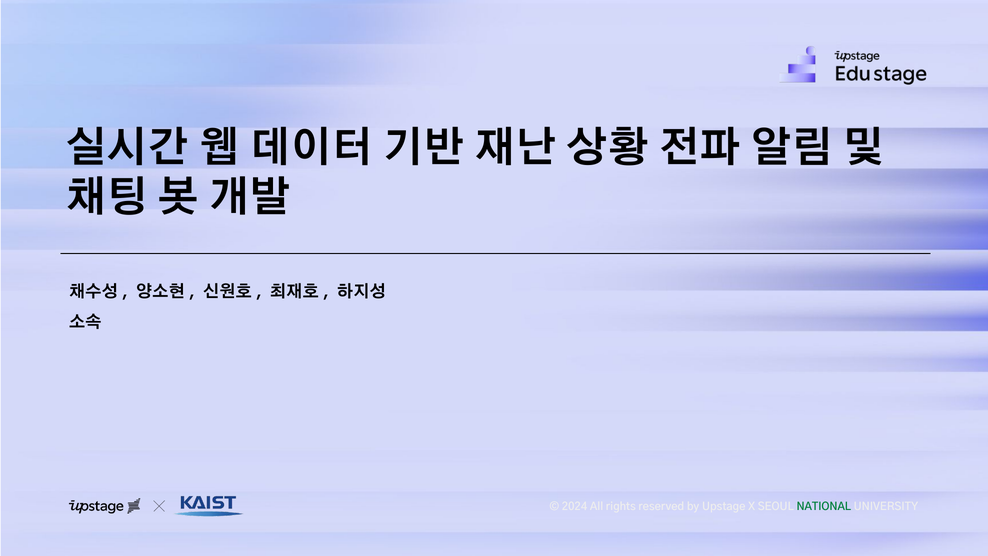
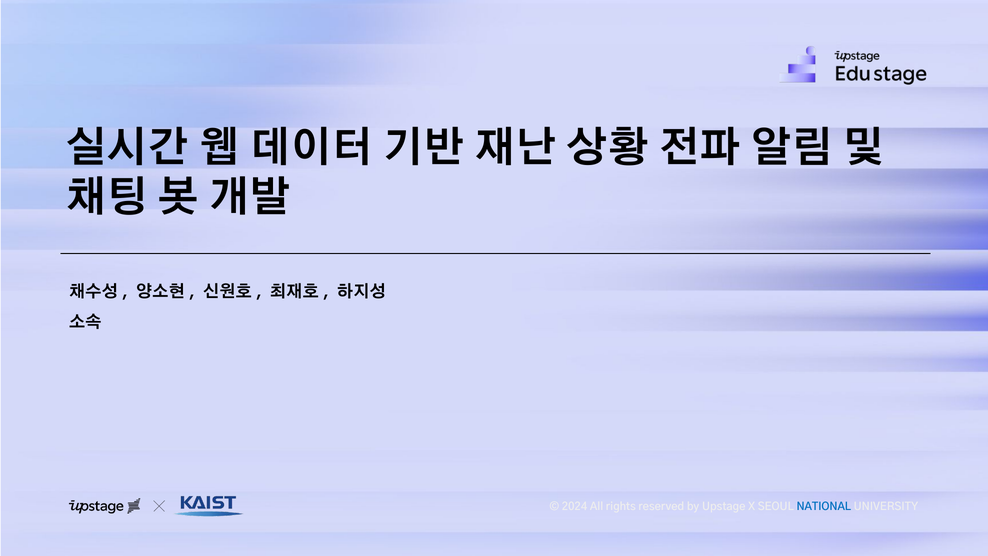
NATIONAL colour: green -> blue
